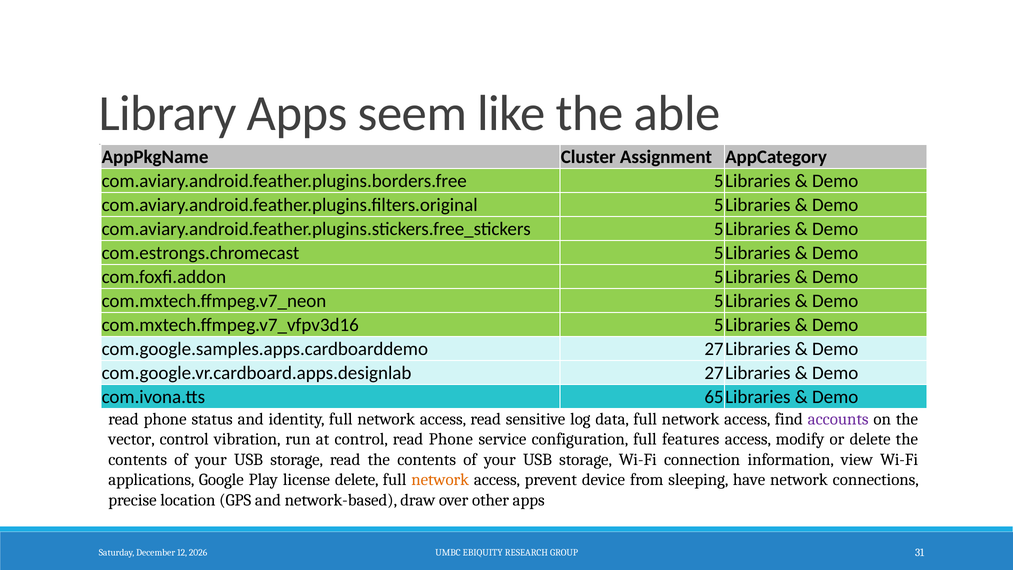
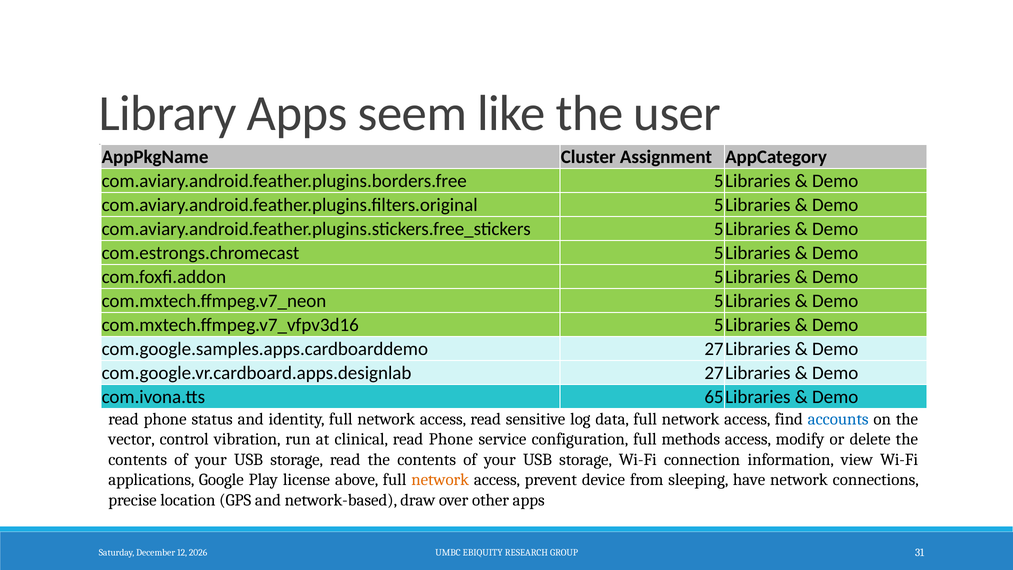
able: able -> user
accounts colour: purple -> blue
at control: control -> clinical
features: features -> methods
license delete: delete -> above
